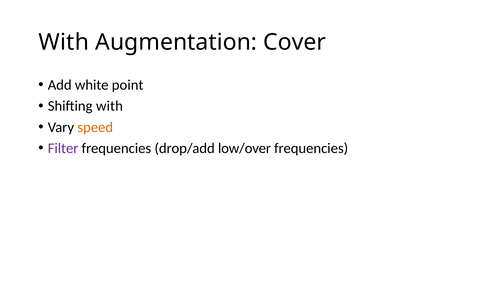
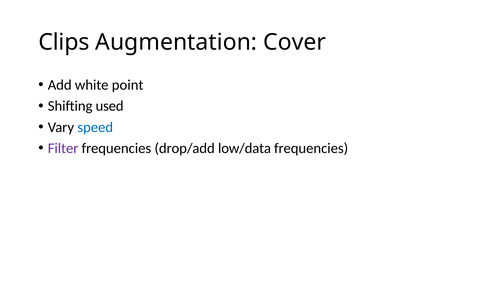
With at (64, 42): With -> Clips
Shifting with: with -> used
speed colour: orange -> blue
low/over: low/over -> low/data
